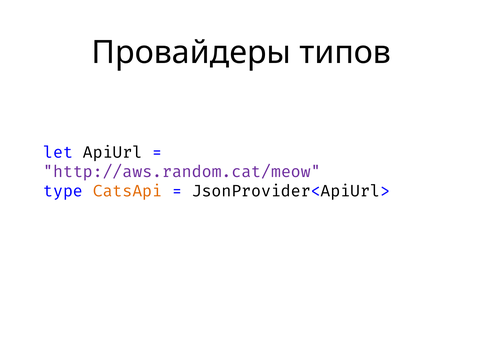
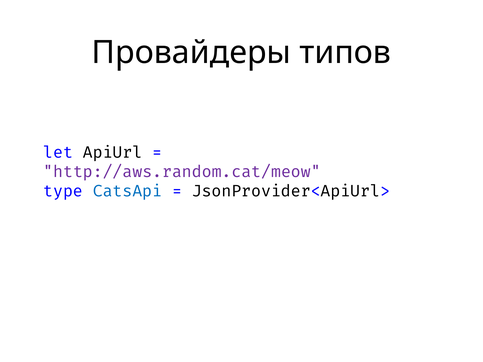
CatsApi colour: orange -> blue
